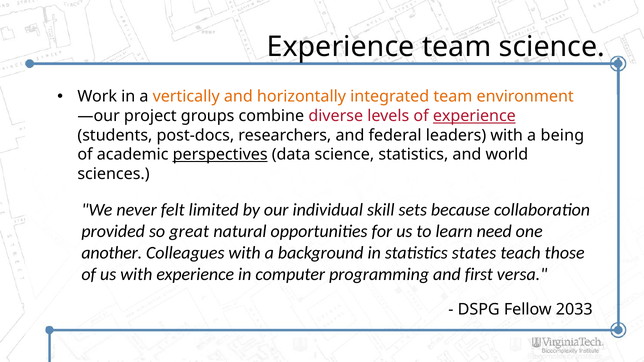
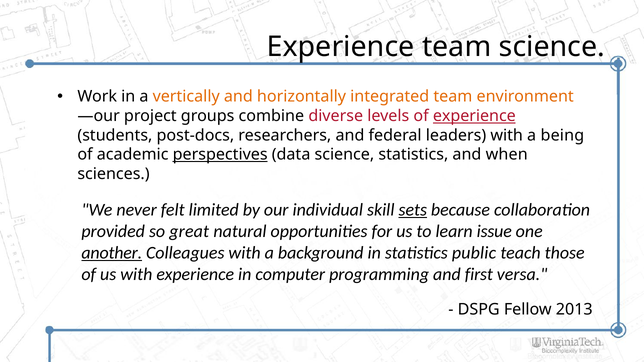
world: world -> when
sets underline: none -> present
need: need -> issue
another underline: none -> present
states: states -> public
2033: 2033 -> 2013
